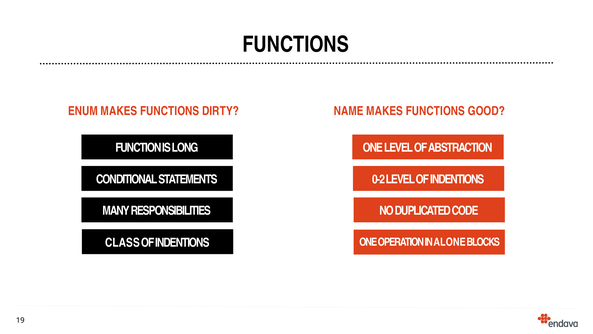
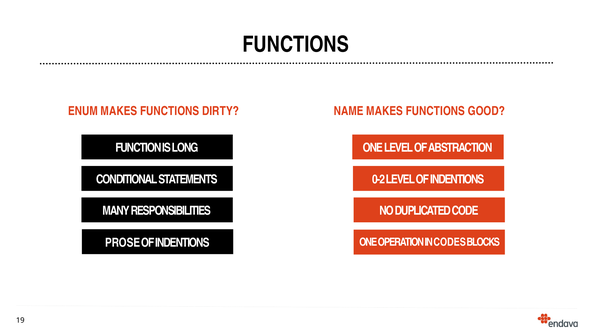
ALONE: ALONE -> CODES
CLASS: CLASS -> PROSE
